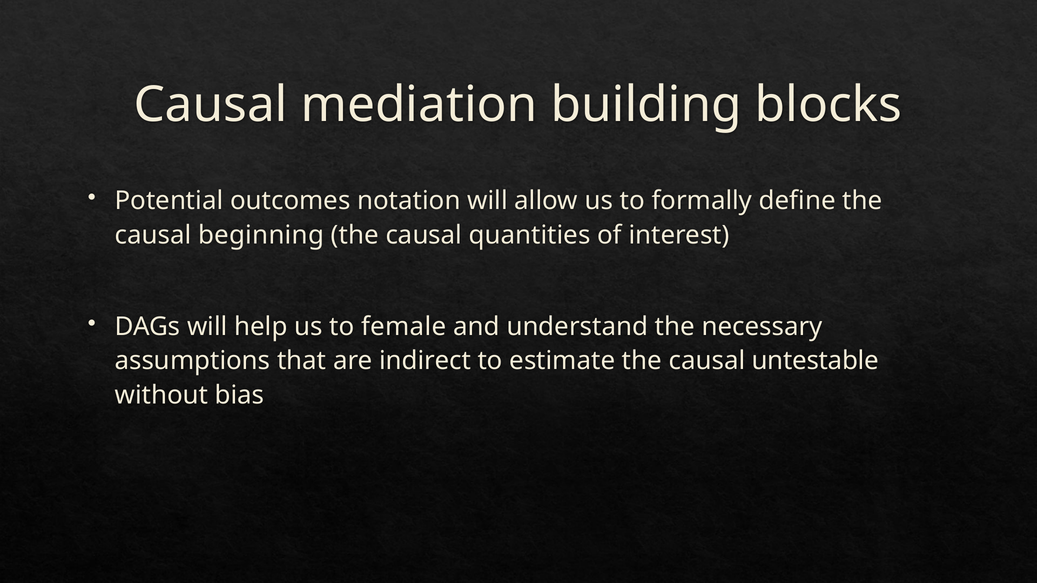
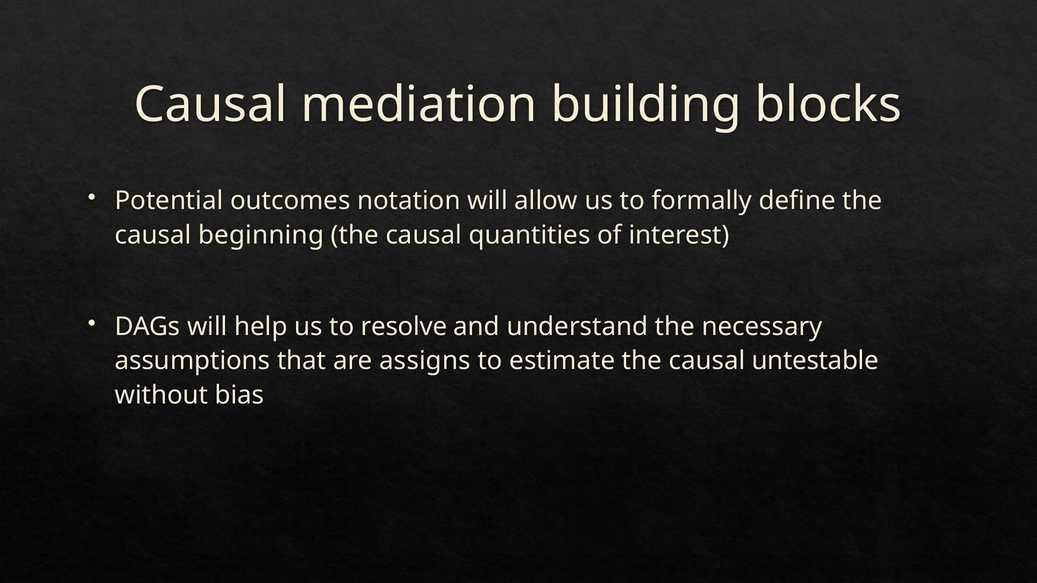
female: female -> resolve
indirect: indirect -> assigns
